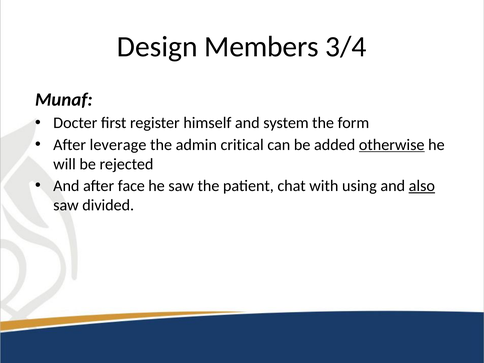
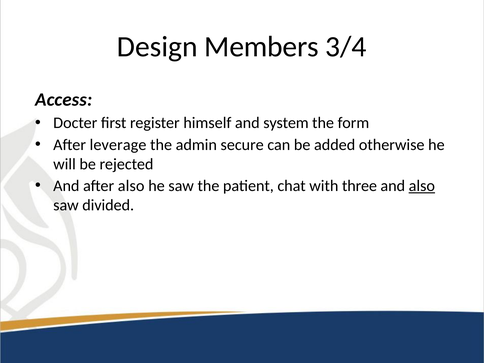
Munaf: Munaf -> Access
critical: critical -> secure
otherwise underline: present -> none
after face: face -> also
using: using -> three
